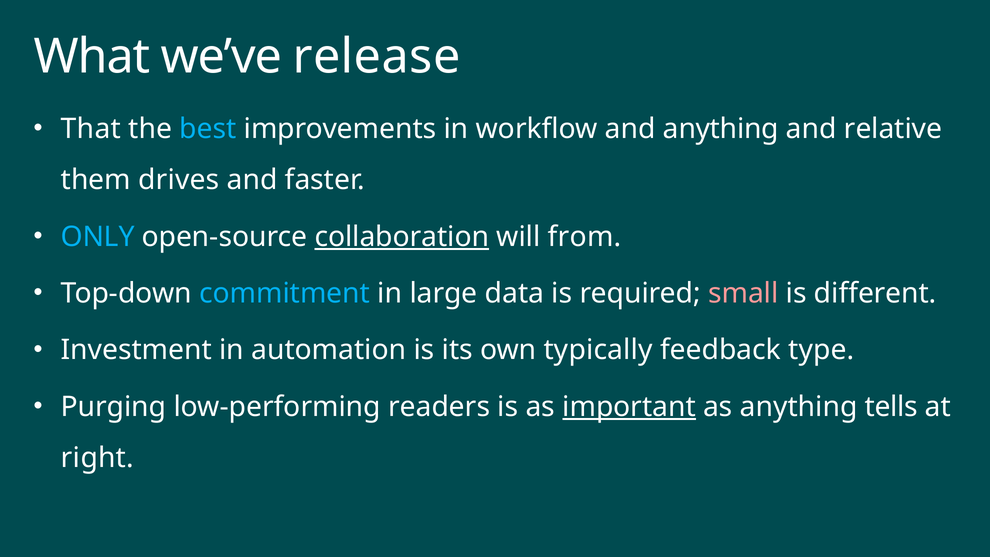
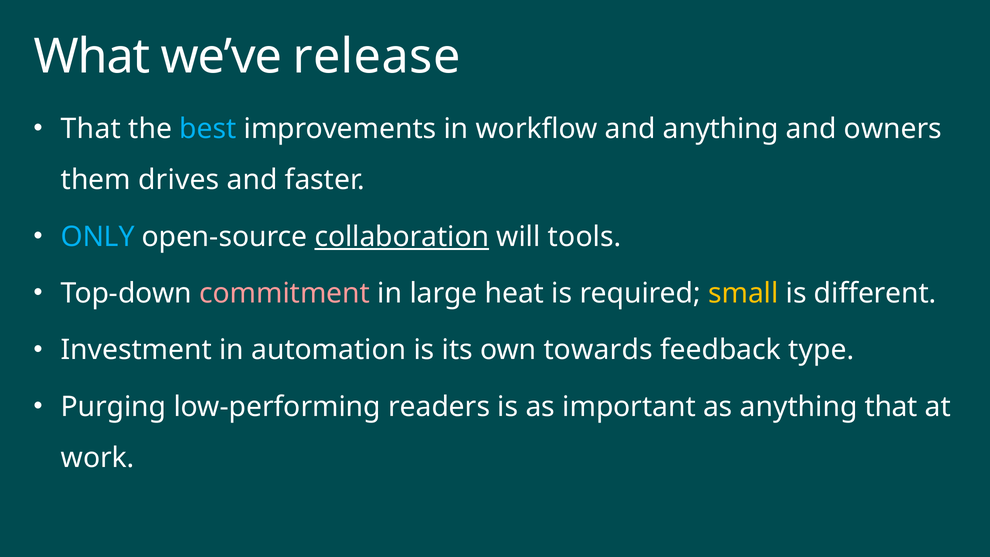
relative: relative -> owners
from: from -> tools
commitment colour: light blue -> pink
data: data -> heat
small colour: pink -> yellow
typically: typically -> towards
important underline: present -> none
anything tells: tells -> that
right: right -> work
